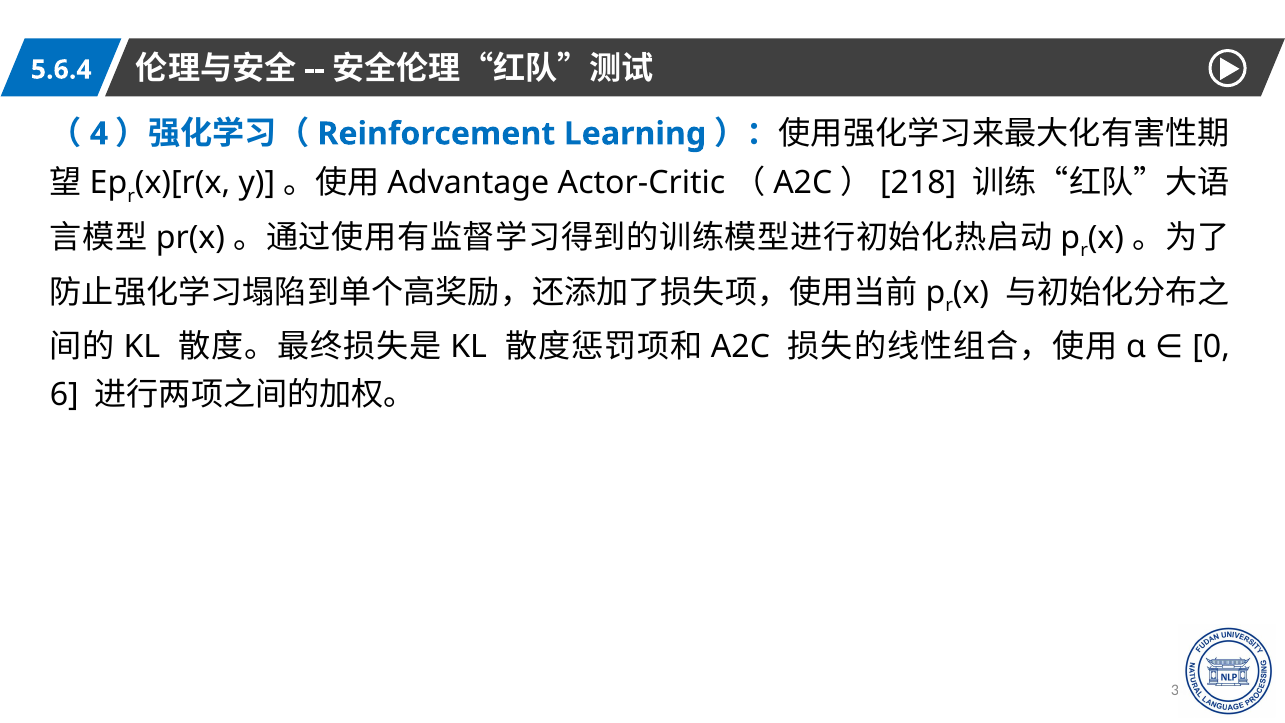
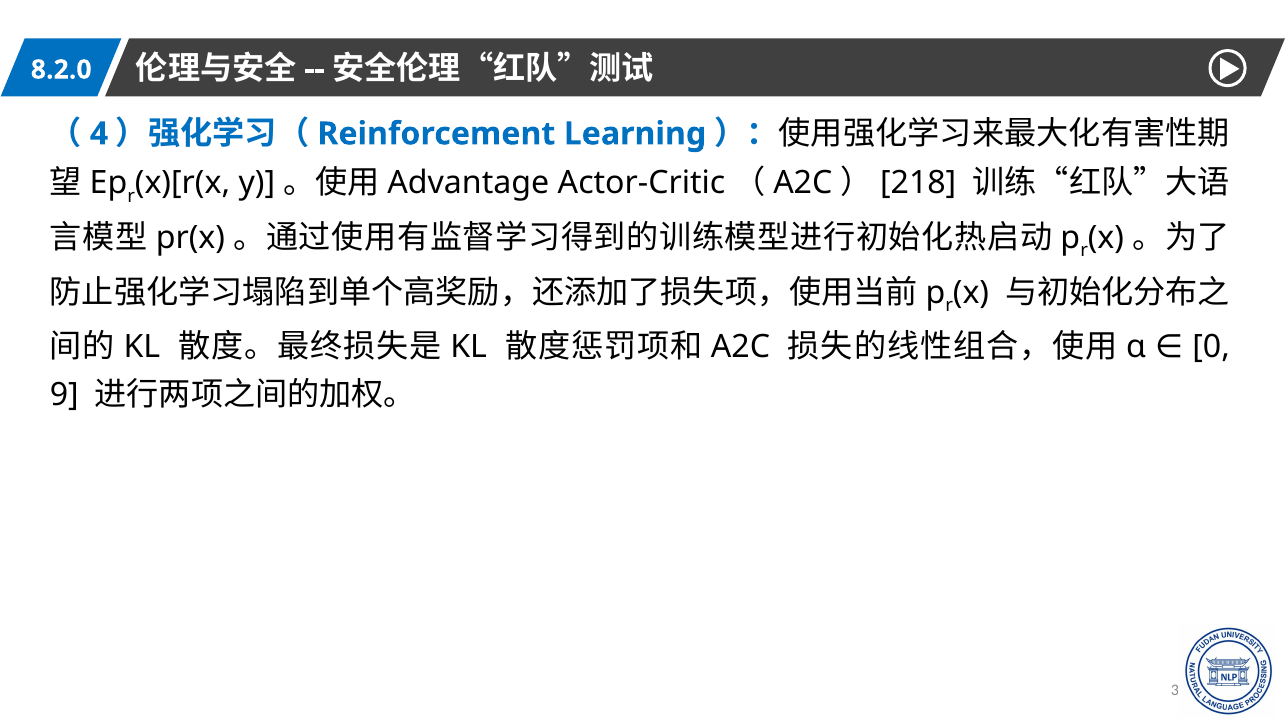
5.6.4: 5.6.4 -> 8.2.0
6: 6 -> 9
